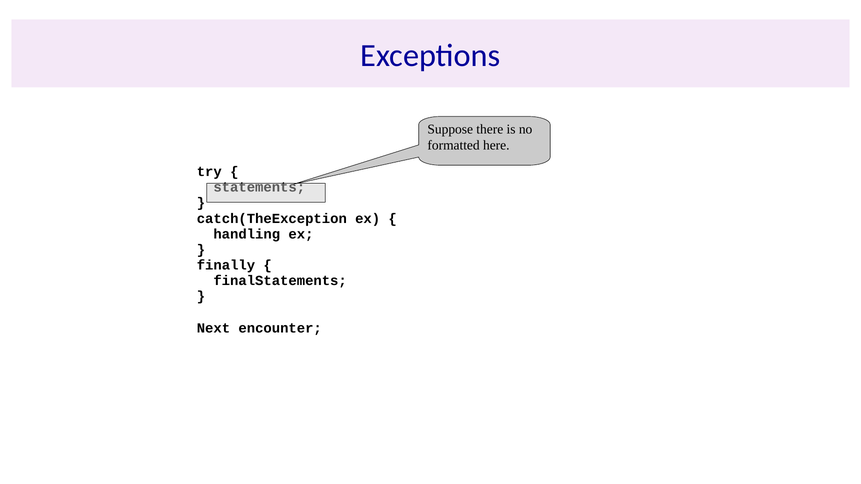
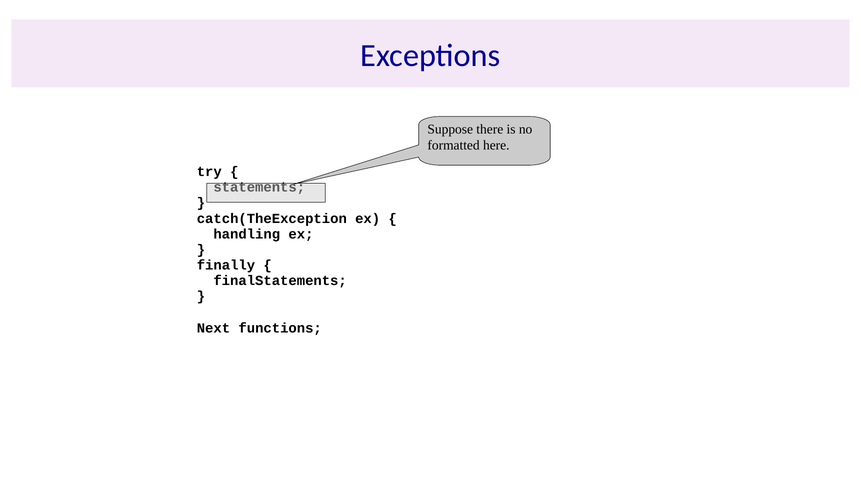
encounter: encounter -> functions
